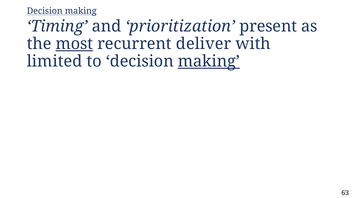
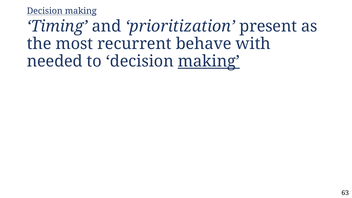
most underline: present -> none
deliver: deliver -> behave
limited: limited -> needed
